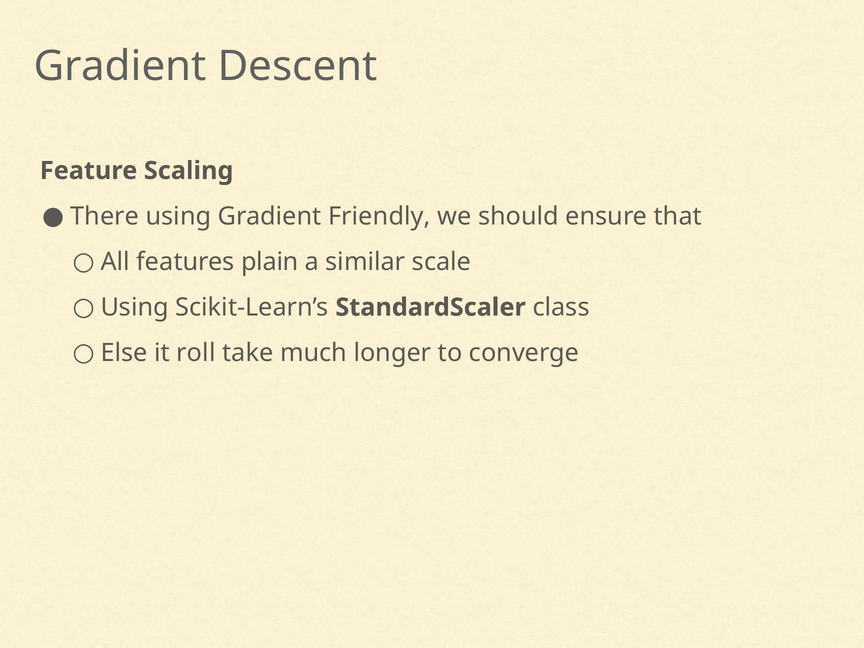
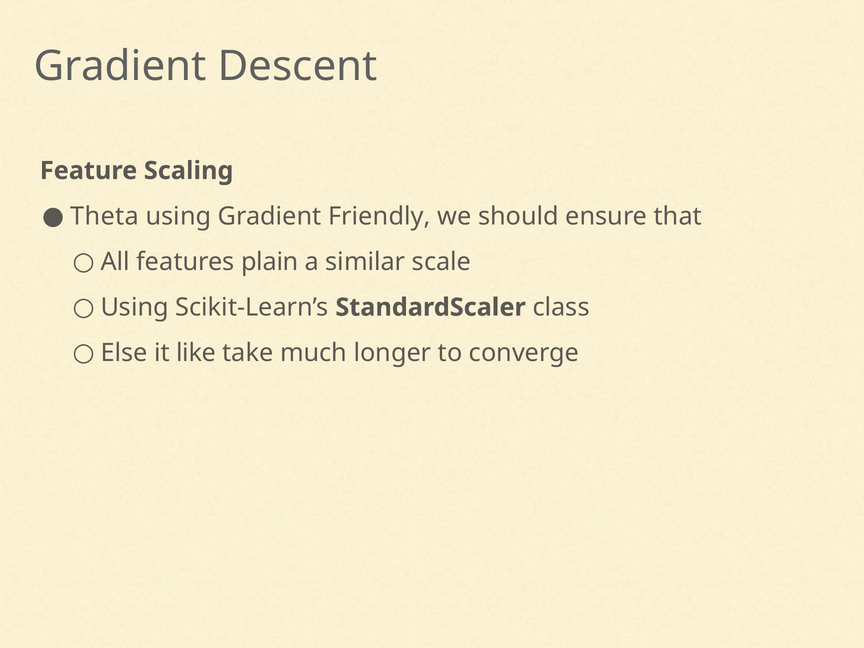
There: There -> Theta
roll: roll -> like
